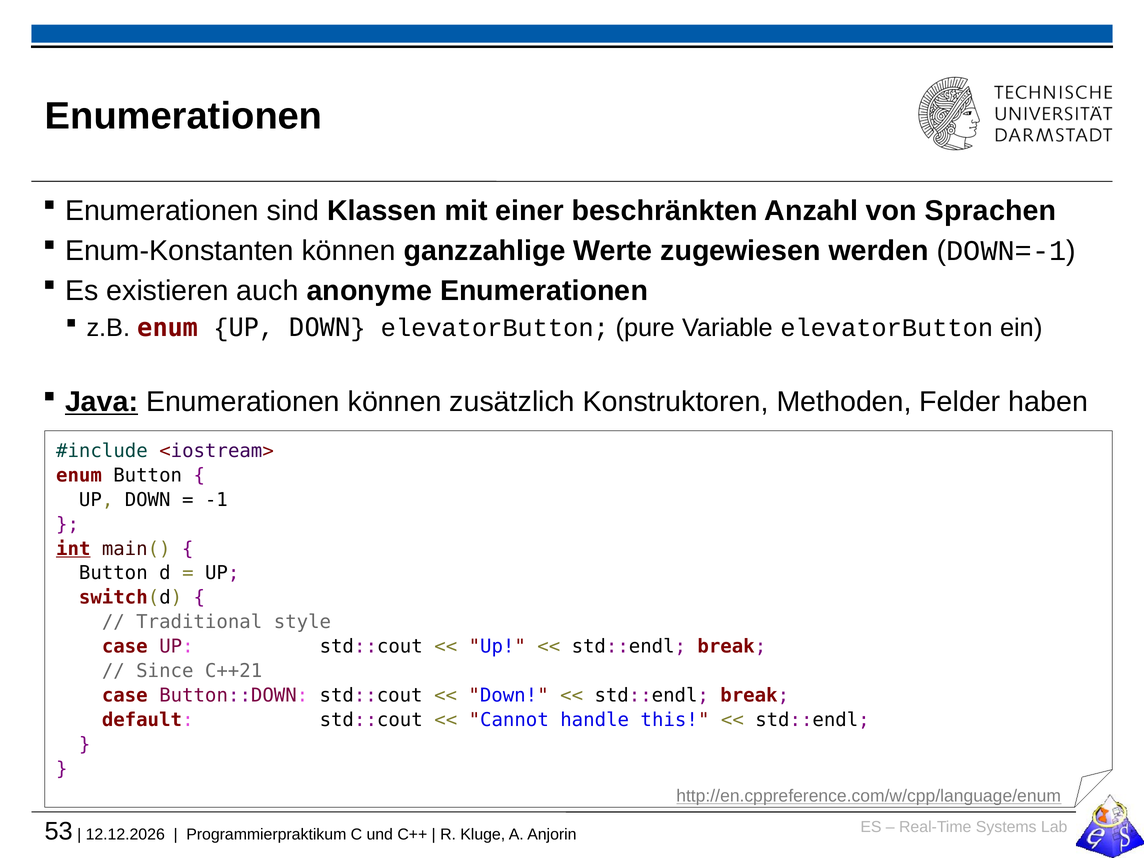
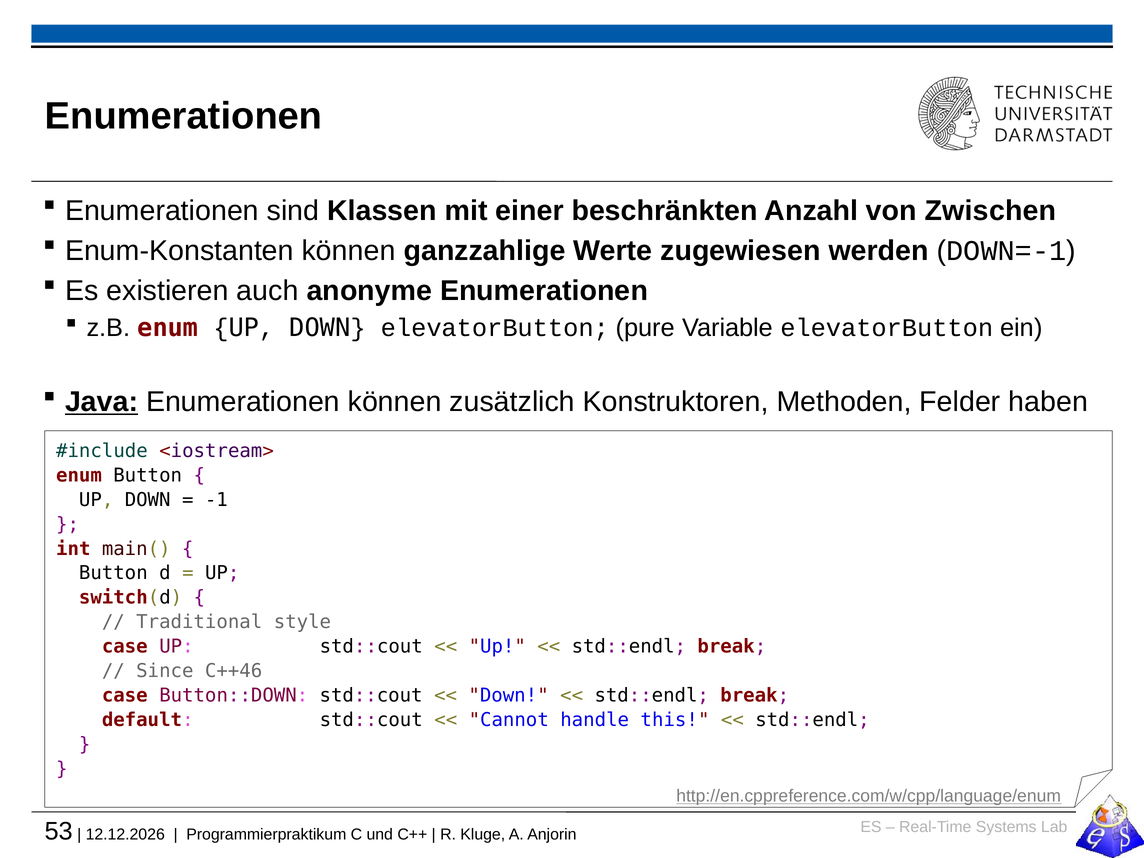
Sprachen: Sprachen -> Zwischen
int underline: present -> none
C++21: C++21 -> C++46
